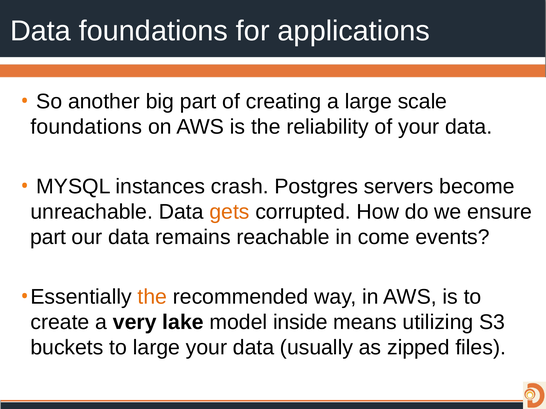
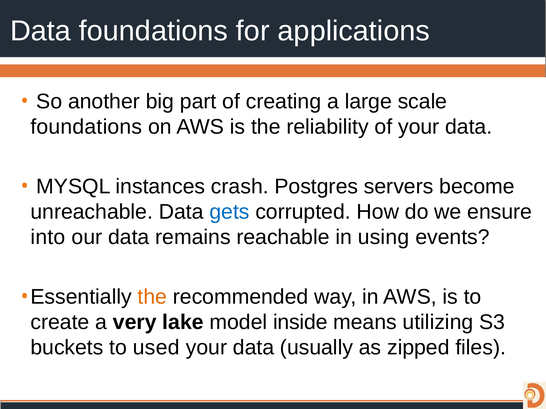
gets colour: orange -> blue
part at (48, 238): part -> into
come: come -> using
to large: large -> used
